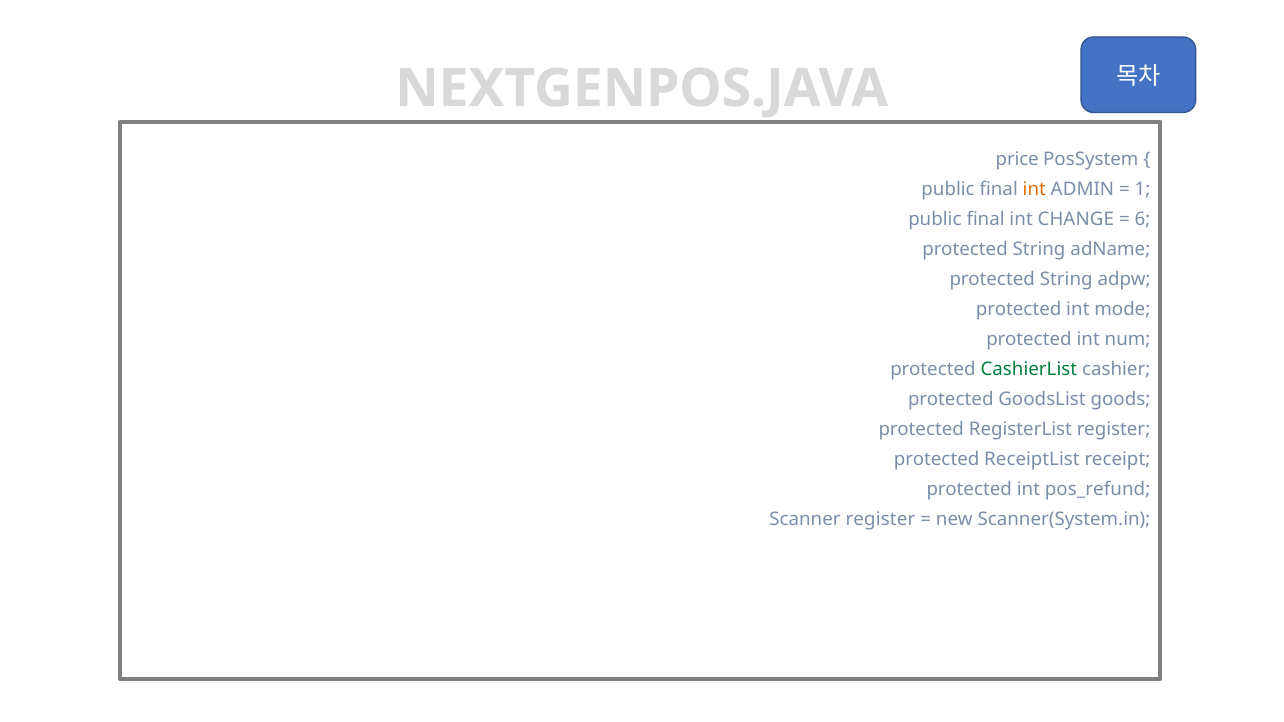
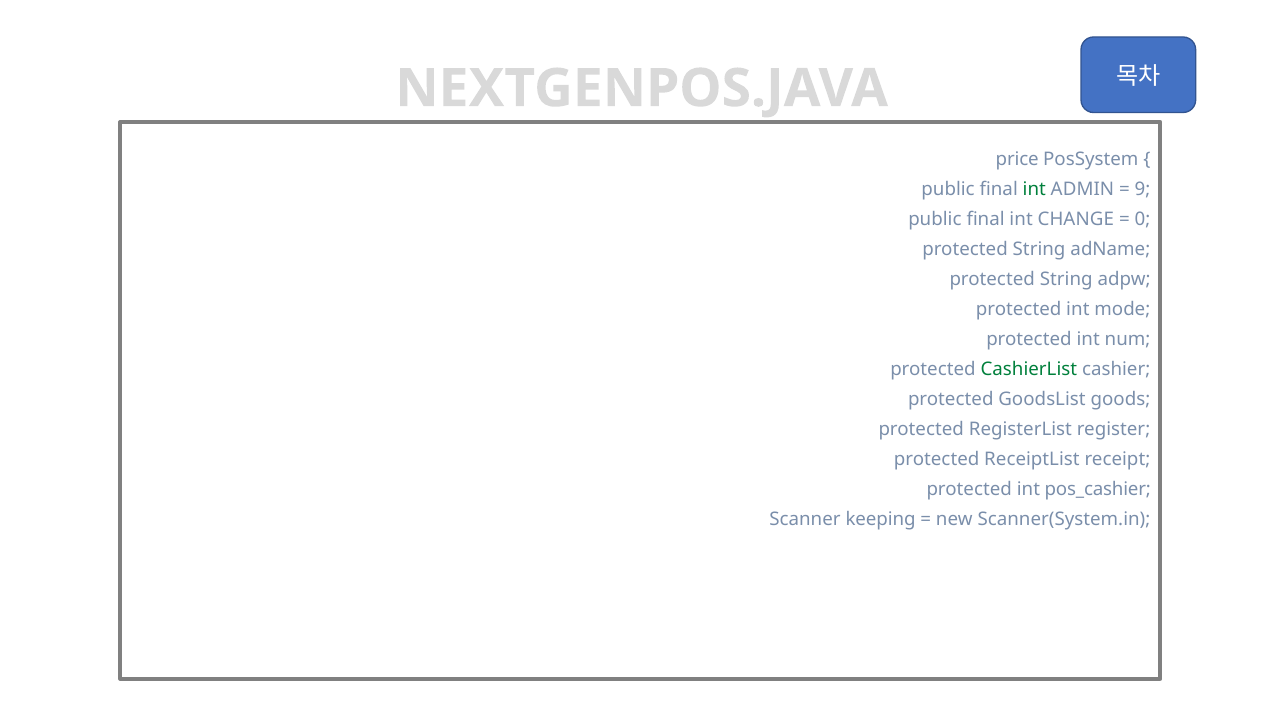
int at (1034, 190) colour: orange -> green
1: 1 -> 9
6: 6 -> 0
pos_refund: pos_refund -> pos_cashier
Scanner register: register -> keeping
